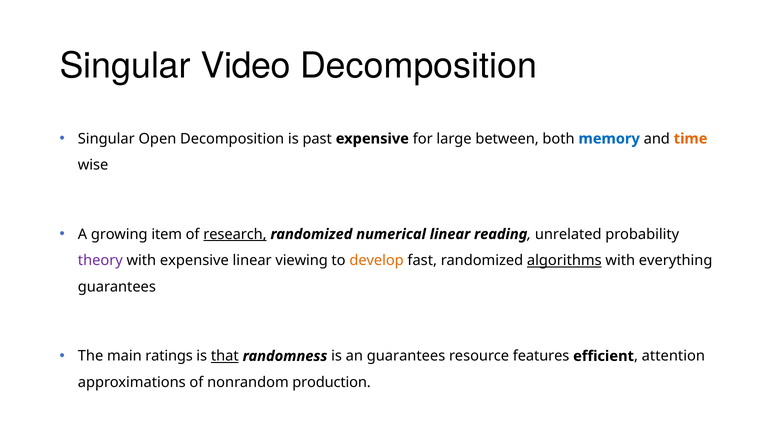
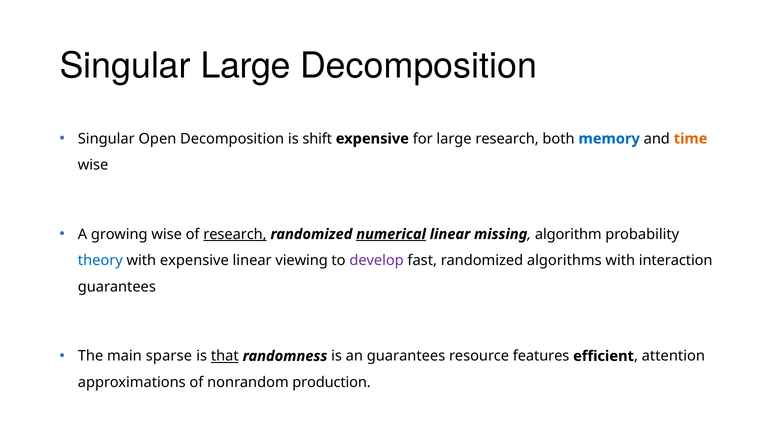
Singular Video: Video -> Large
past: past -> shift
large between: between -> research
growing item: item -> wise
numerical underline: none -> present
reading: reading -> missing
unrelated: unrelated -> algorithm
theory colour: purple -> blue
develop colour: orange -> purple
algorithms underline: present -> none
everything: everything -> interaction
ratings: ratings -> sparse
